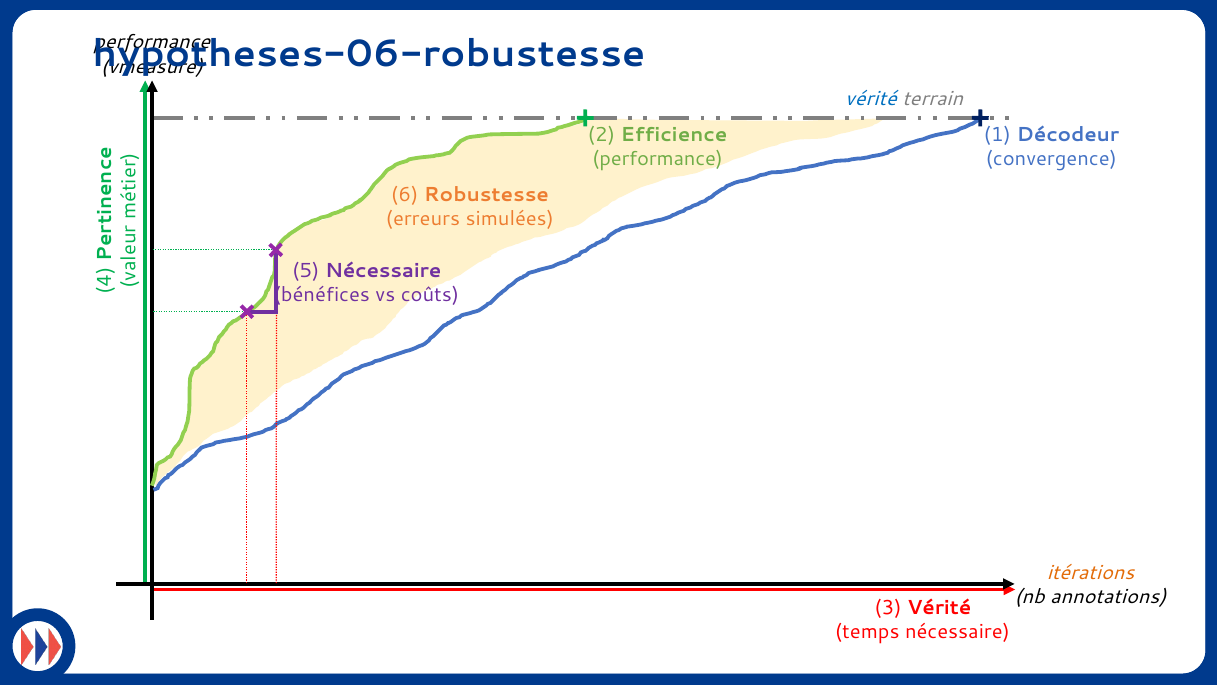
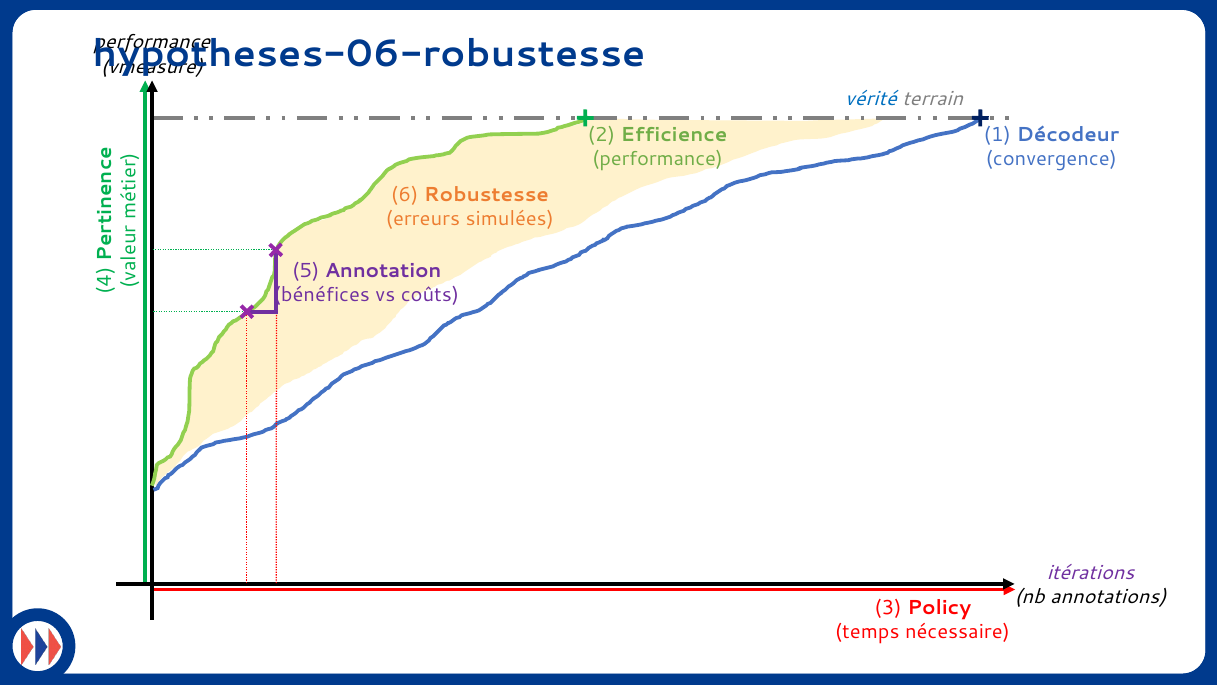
5 Nécessaire: Nécessaire -> Annotation
itérations colour: orange -> purple
3 Vérité: Vérité -> Policy
